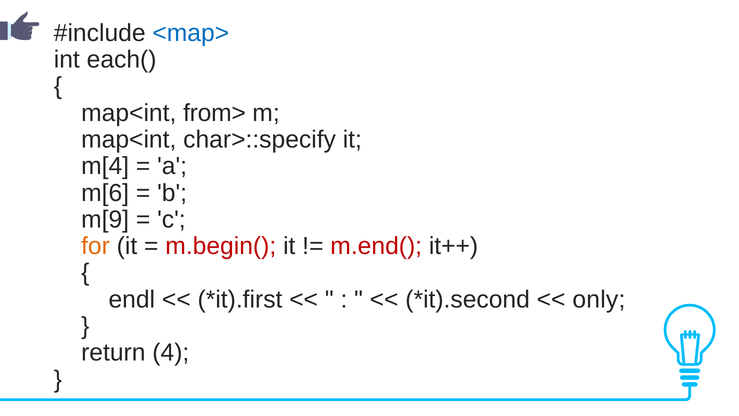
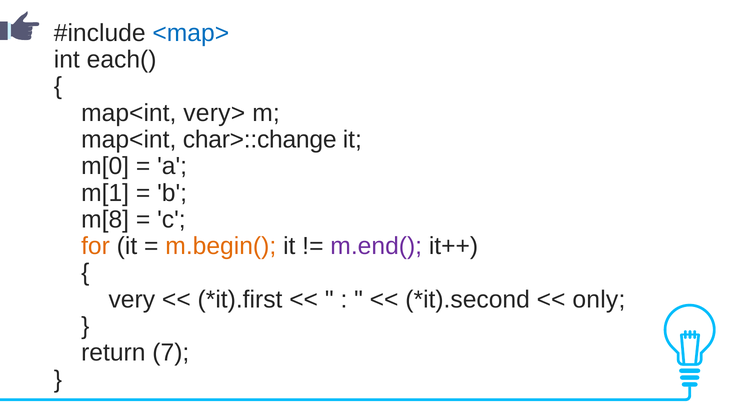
from>: from> -> very>
char>::specify: char>::specify -> char>::change
m[4: m[4 -> m[0
m[6: m[6 -> m[1
m[9: m[9 -> m[8
m.begin( colour: red -> orange
m.end( colour: red -> purple
endl: endl -> very
4: 4 -> 7
